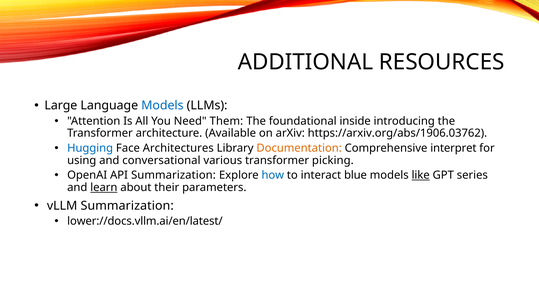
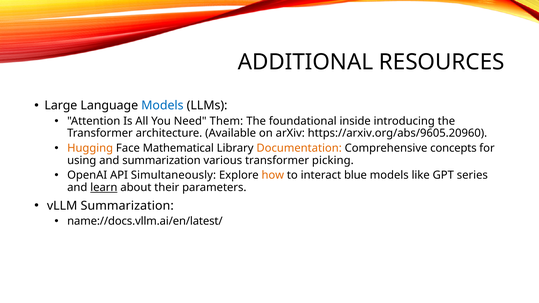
https://arxiv.org/abs/1906.03762: https://arxiv.org/abs/1906.03762 -> https://arxiv.org/abs/9605.20960
Hugging colour: blue -> orange
Architectures: Architectures -> Mathematical
interpret: interpret -> concepts
and conversational: conversational -> summarization
API Summarization: Summarization -> Simultaneously
how colour: blue -> orange
like underline: present -> none
lower://docs.vllm.ai/en/latest/: lower://docs.vllm.ai/en/latest/ -> name://docs.vllm.ai/en/latest/
